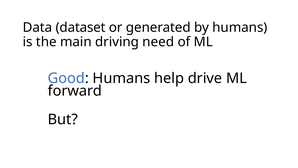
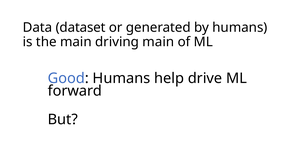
driving need: need -> main
